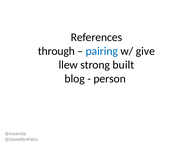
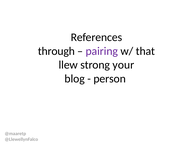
pairing colour: blue -> purple
give: give -> that
built: built -> your
